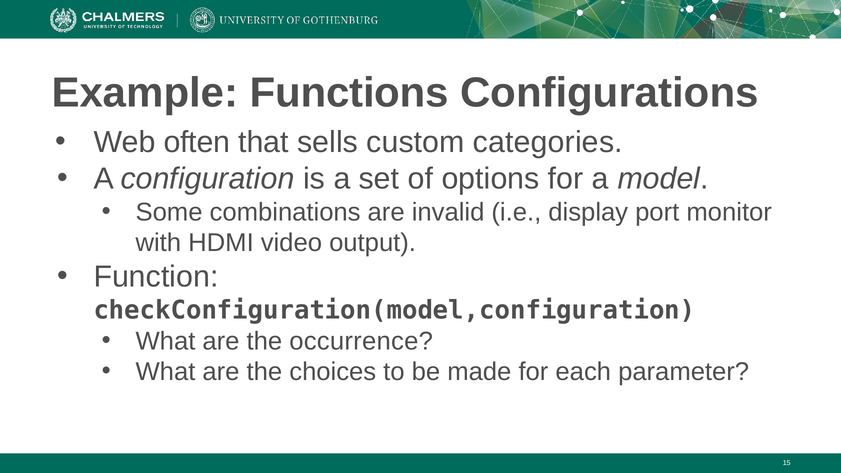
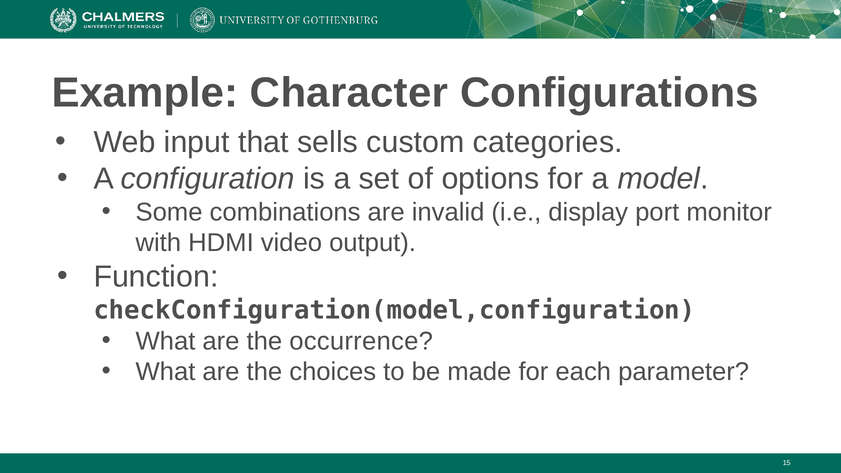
Functions: Functions -> Character
often: often -> input
